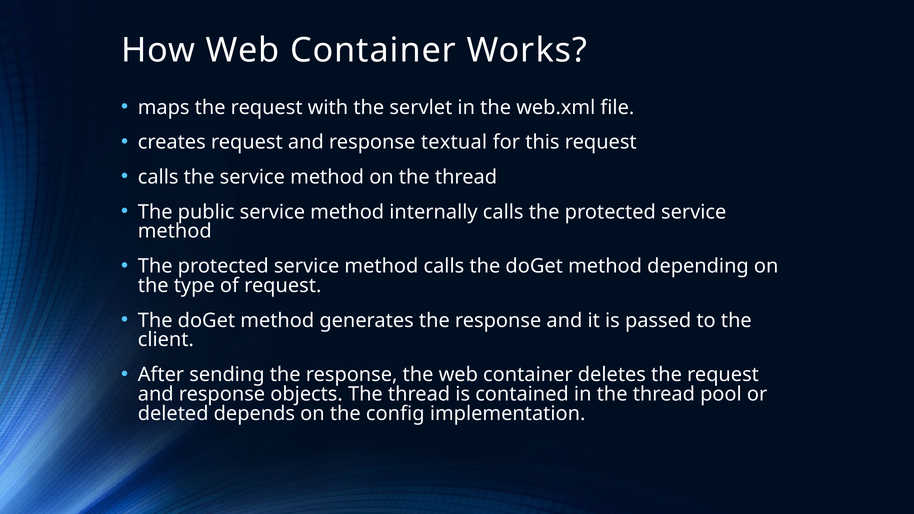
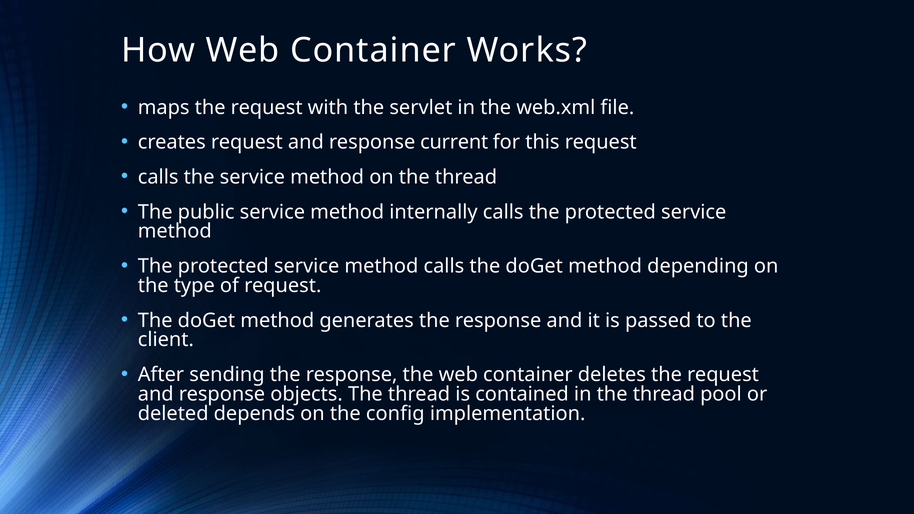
textual: textual -> current
